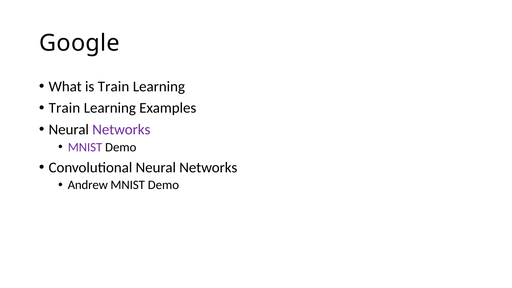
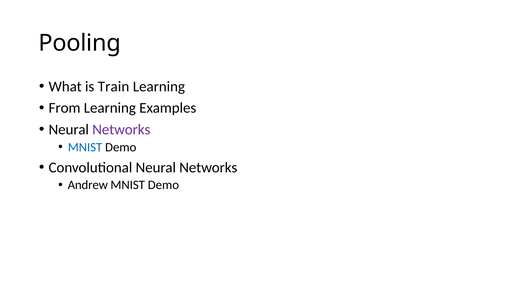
Google: Google -> Pooling
Train at (64, 108): Train -> From
MNIST at (85, 147) colour: purple -> blue
